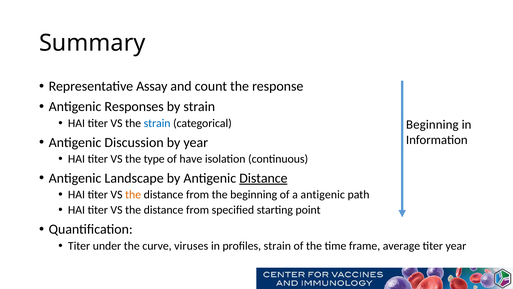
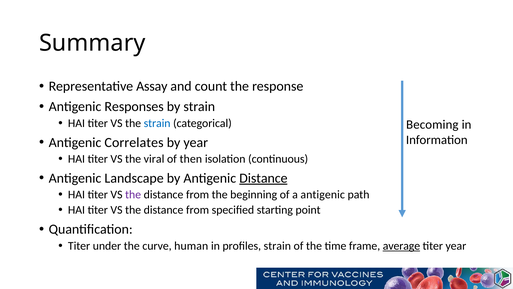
Beginning at (432, 124): Beginning -> Becoming
Discussion: Discussion -> Correlates
type: type -> viral
have: have -> then
the at (133, 194) colour: orange -> purple
viruses: viruses -> human
average underline: none -> present
